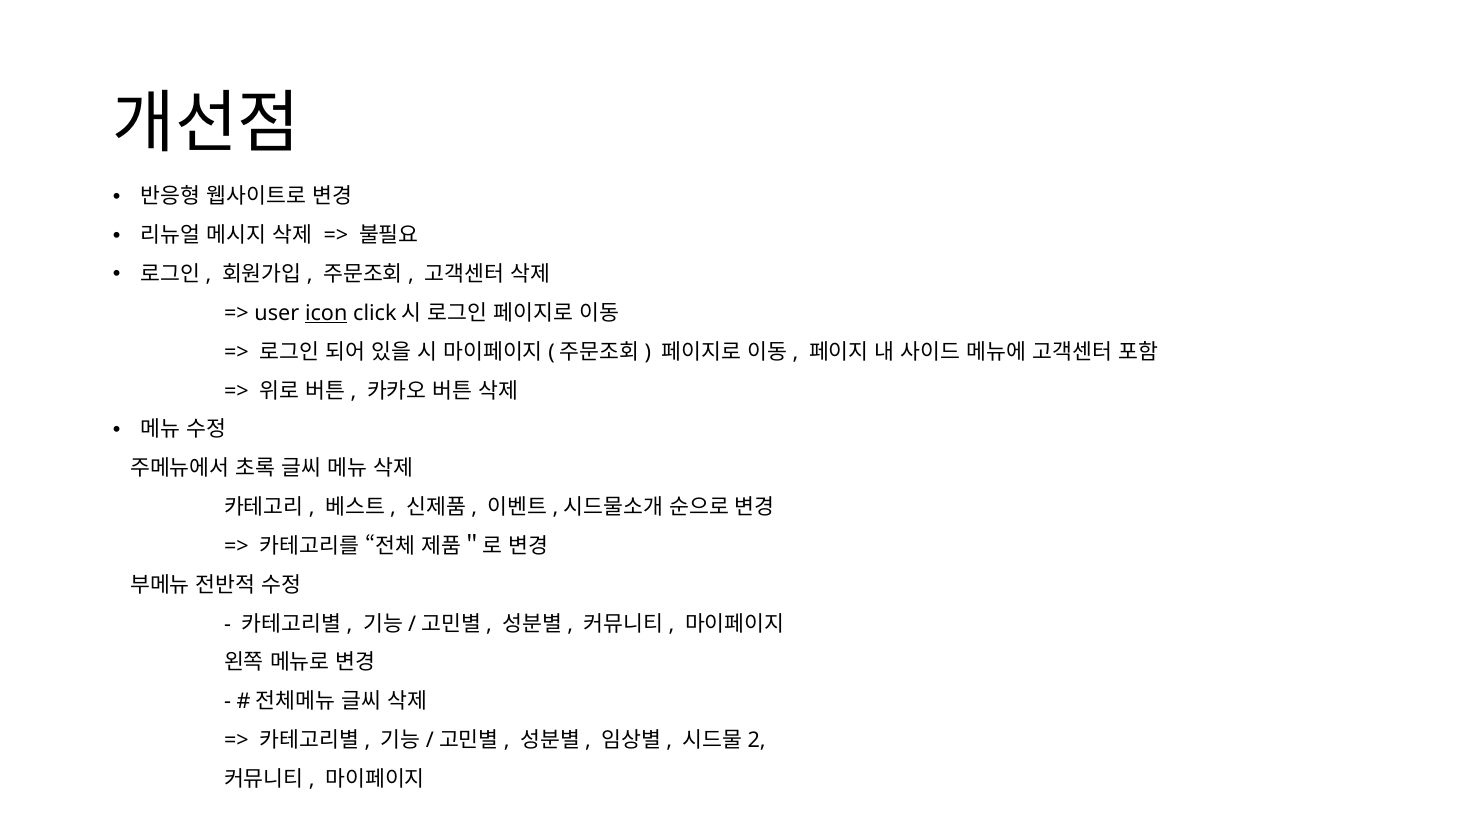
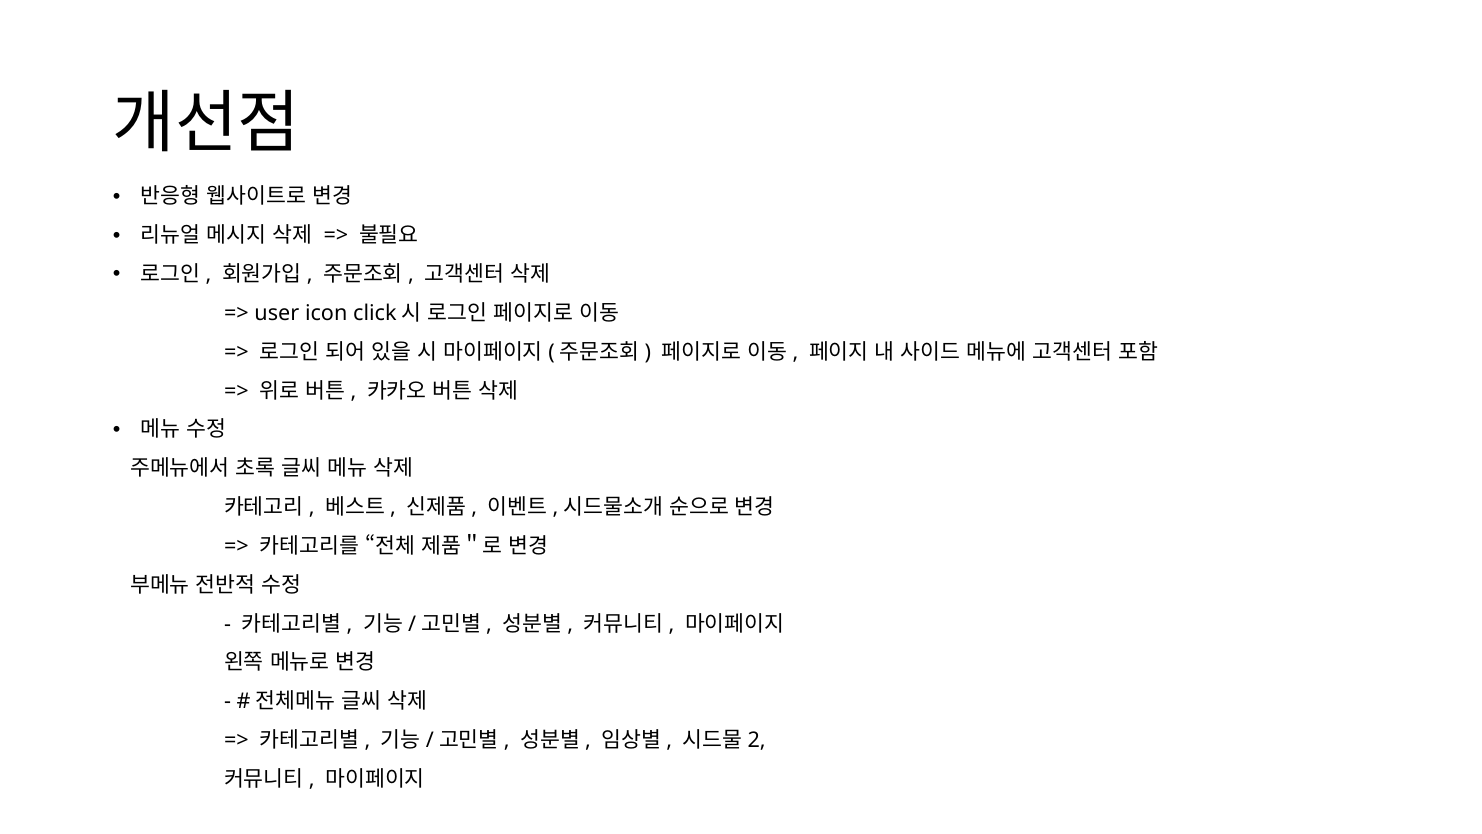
icon underline: present -> none
